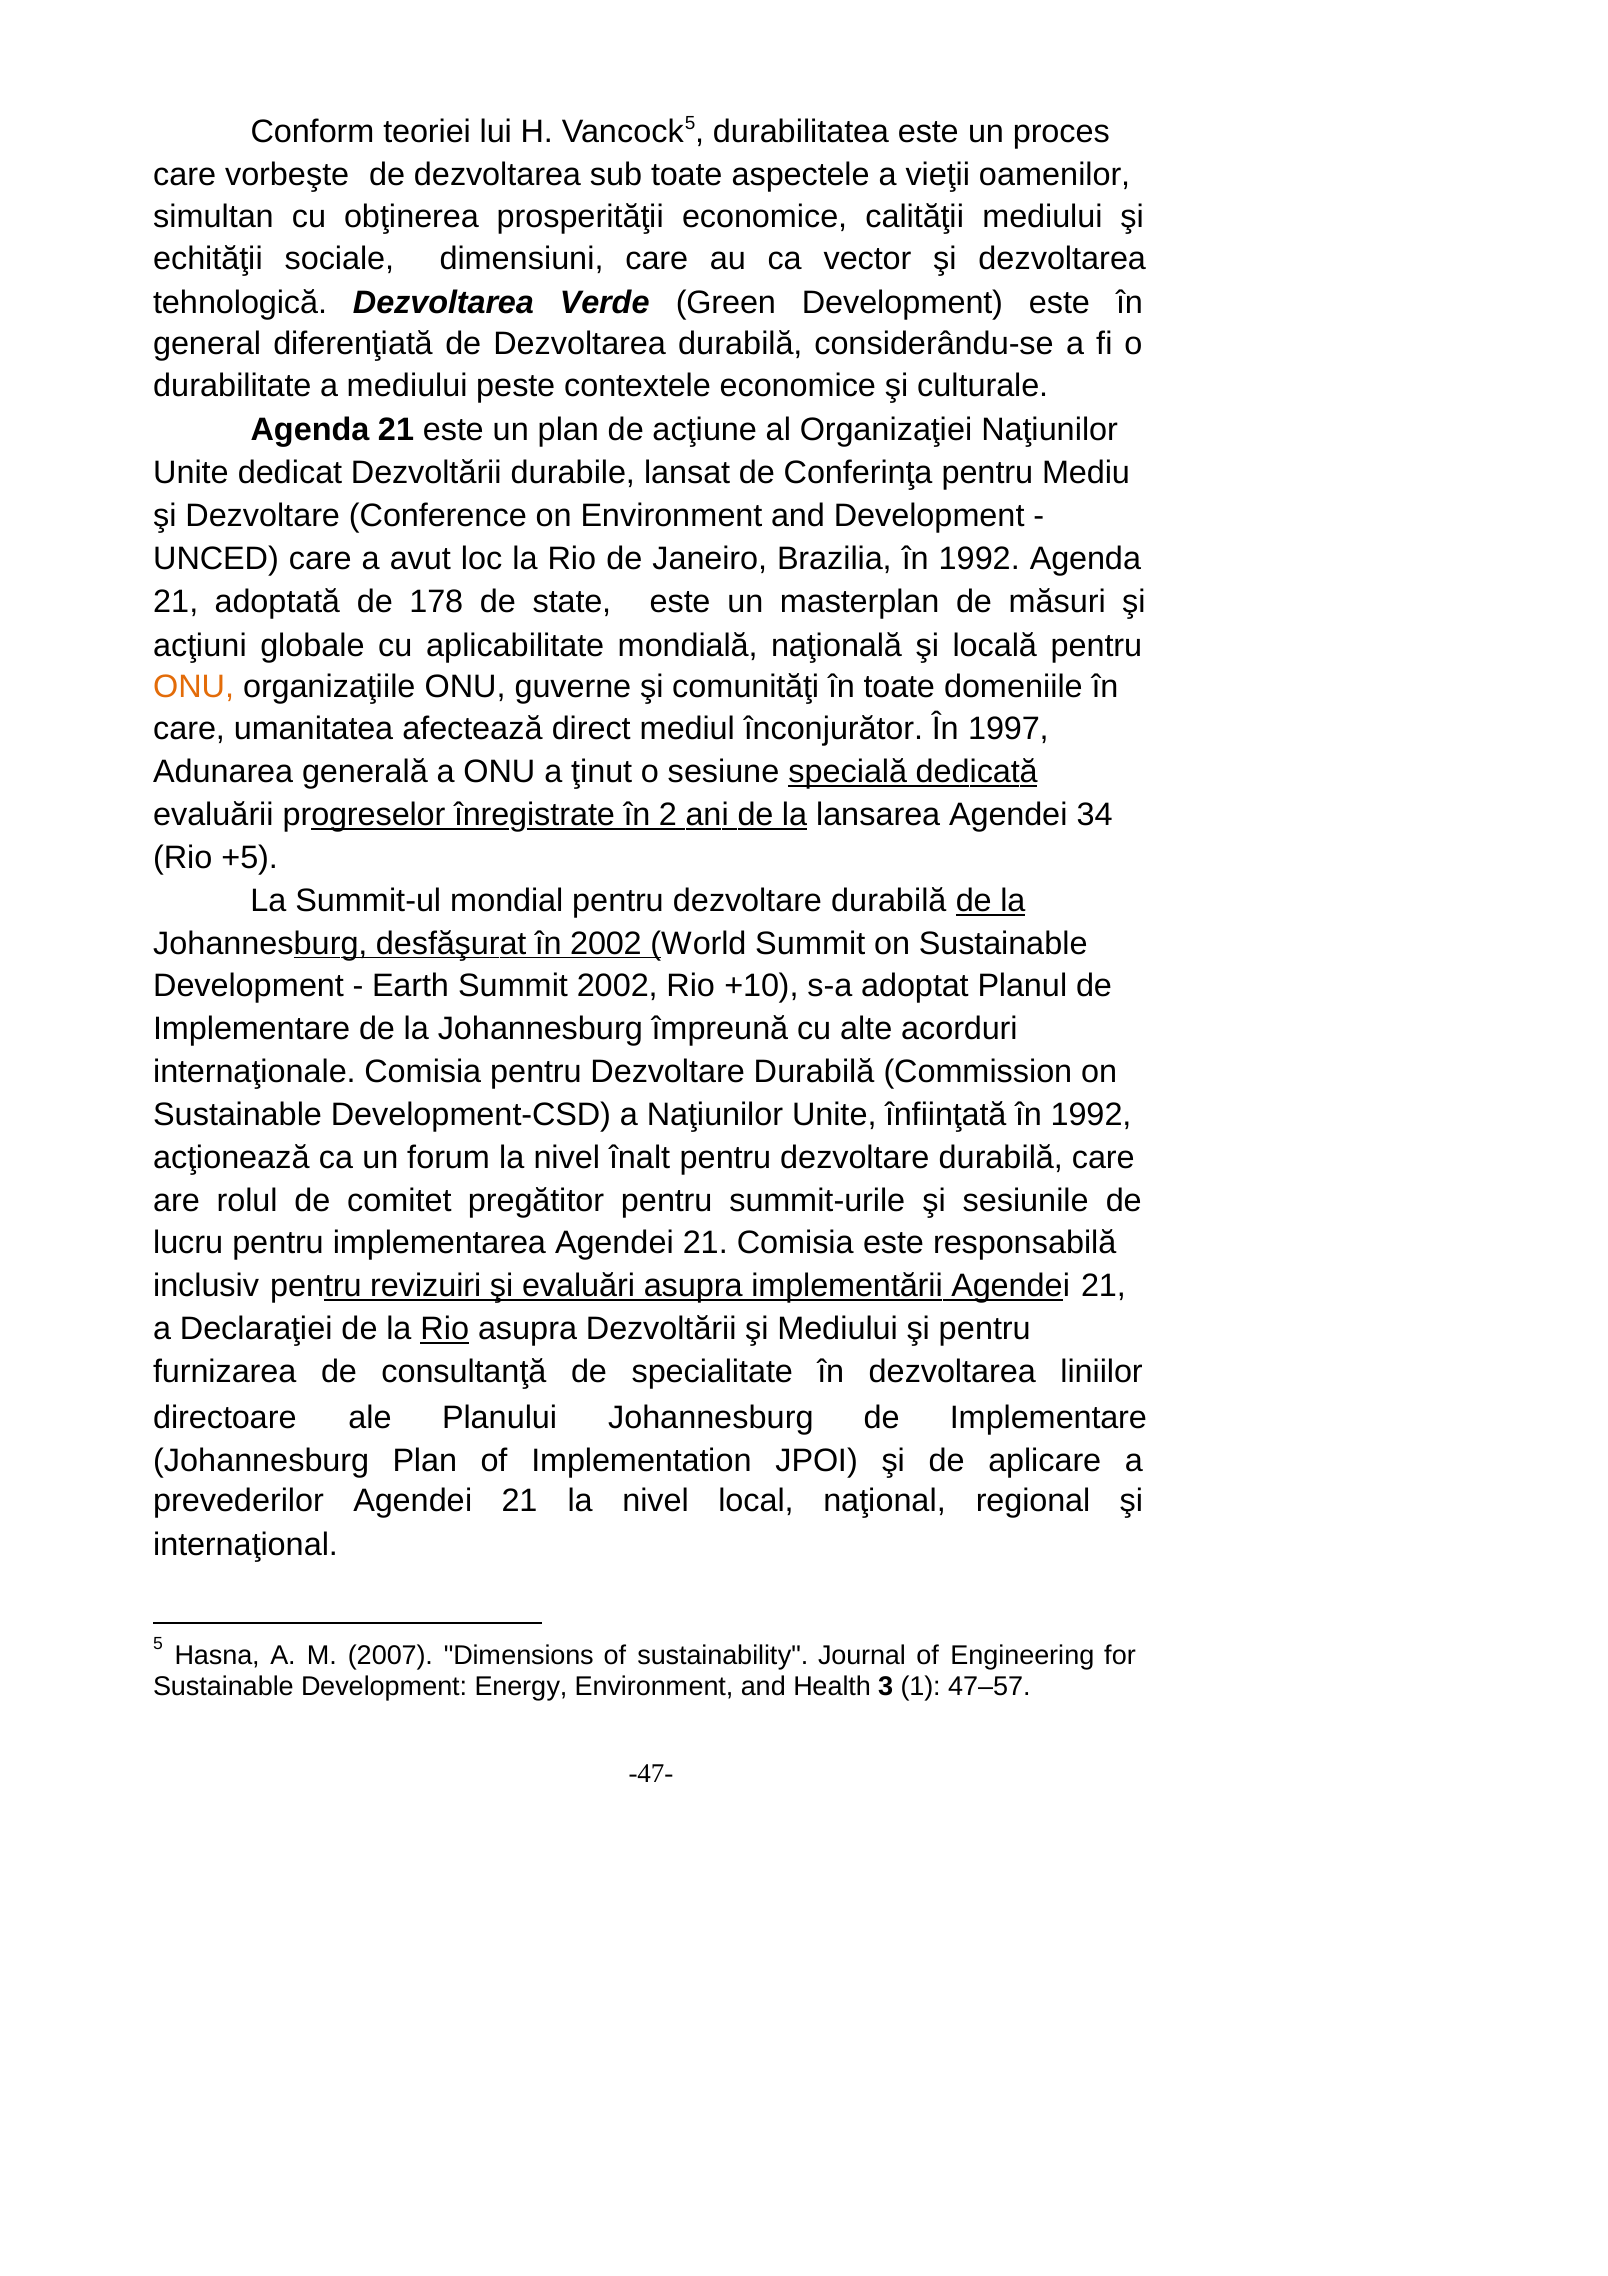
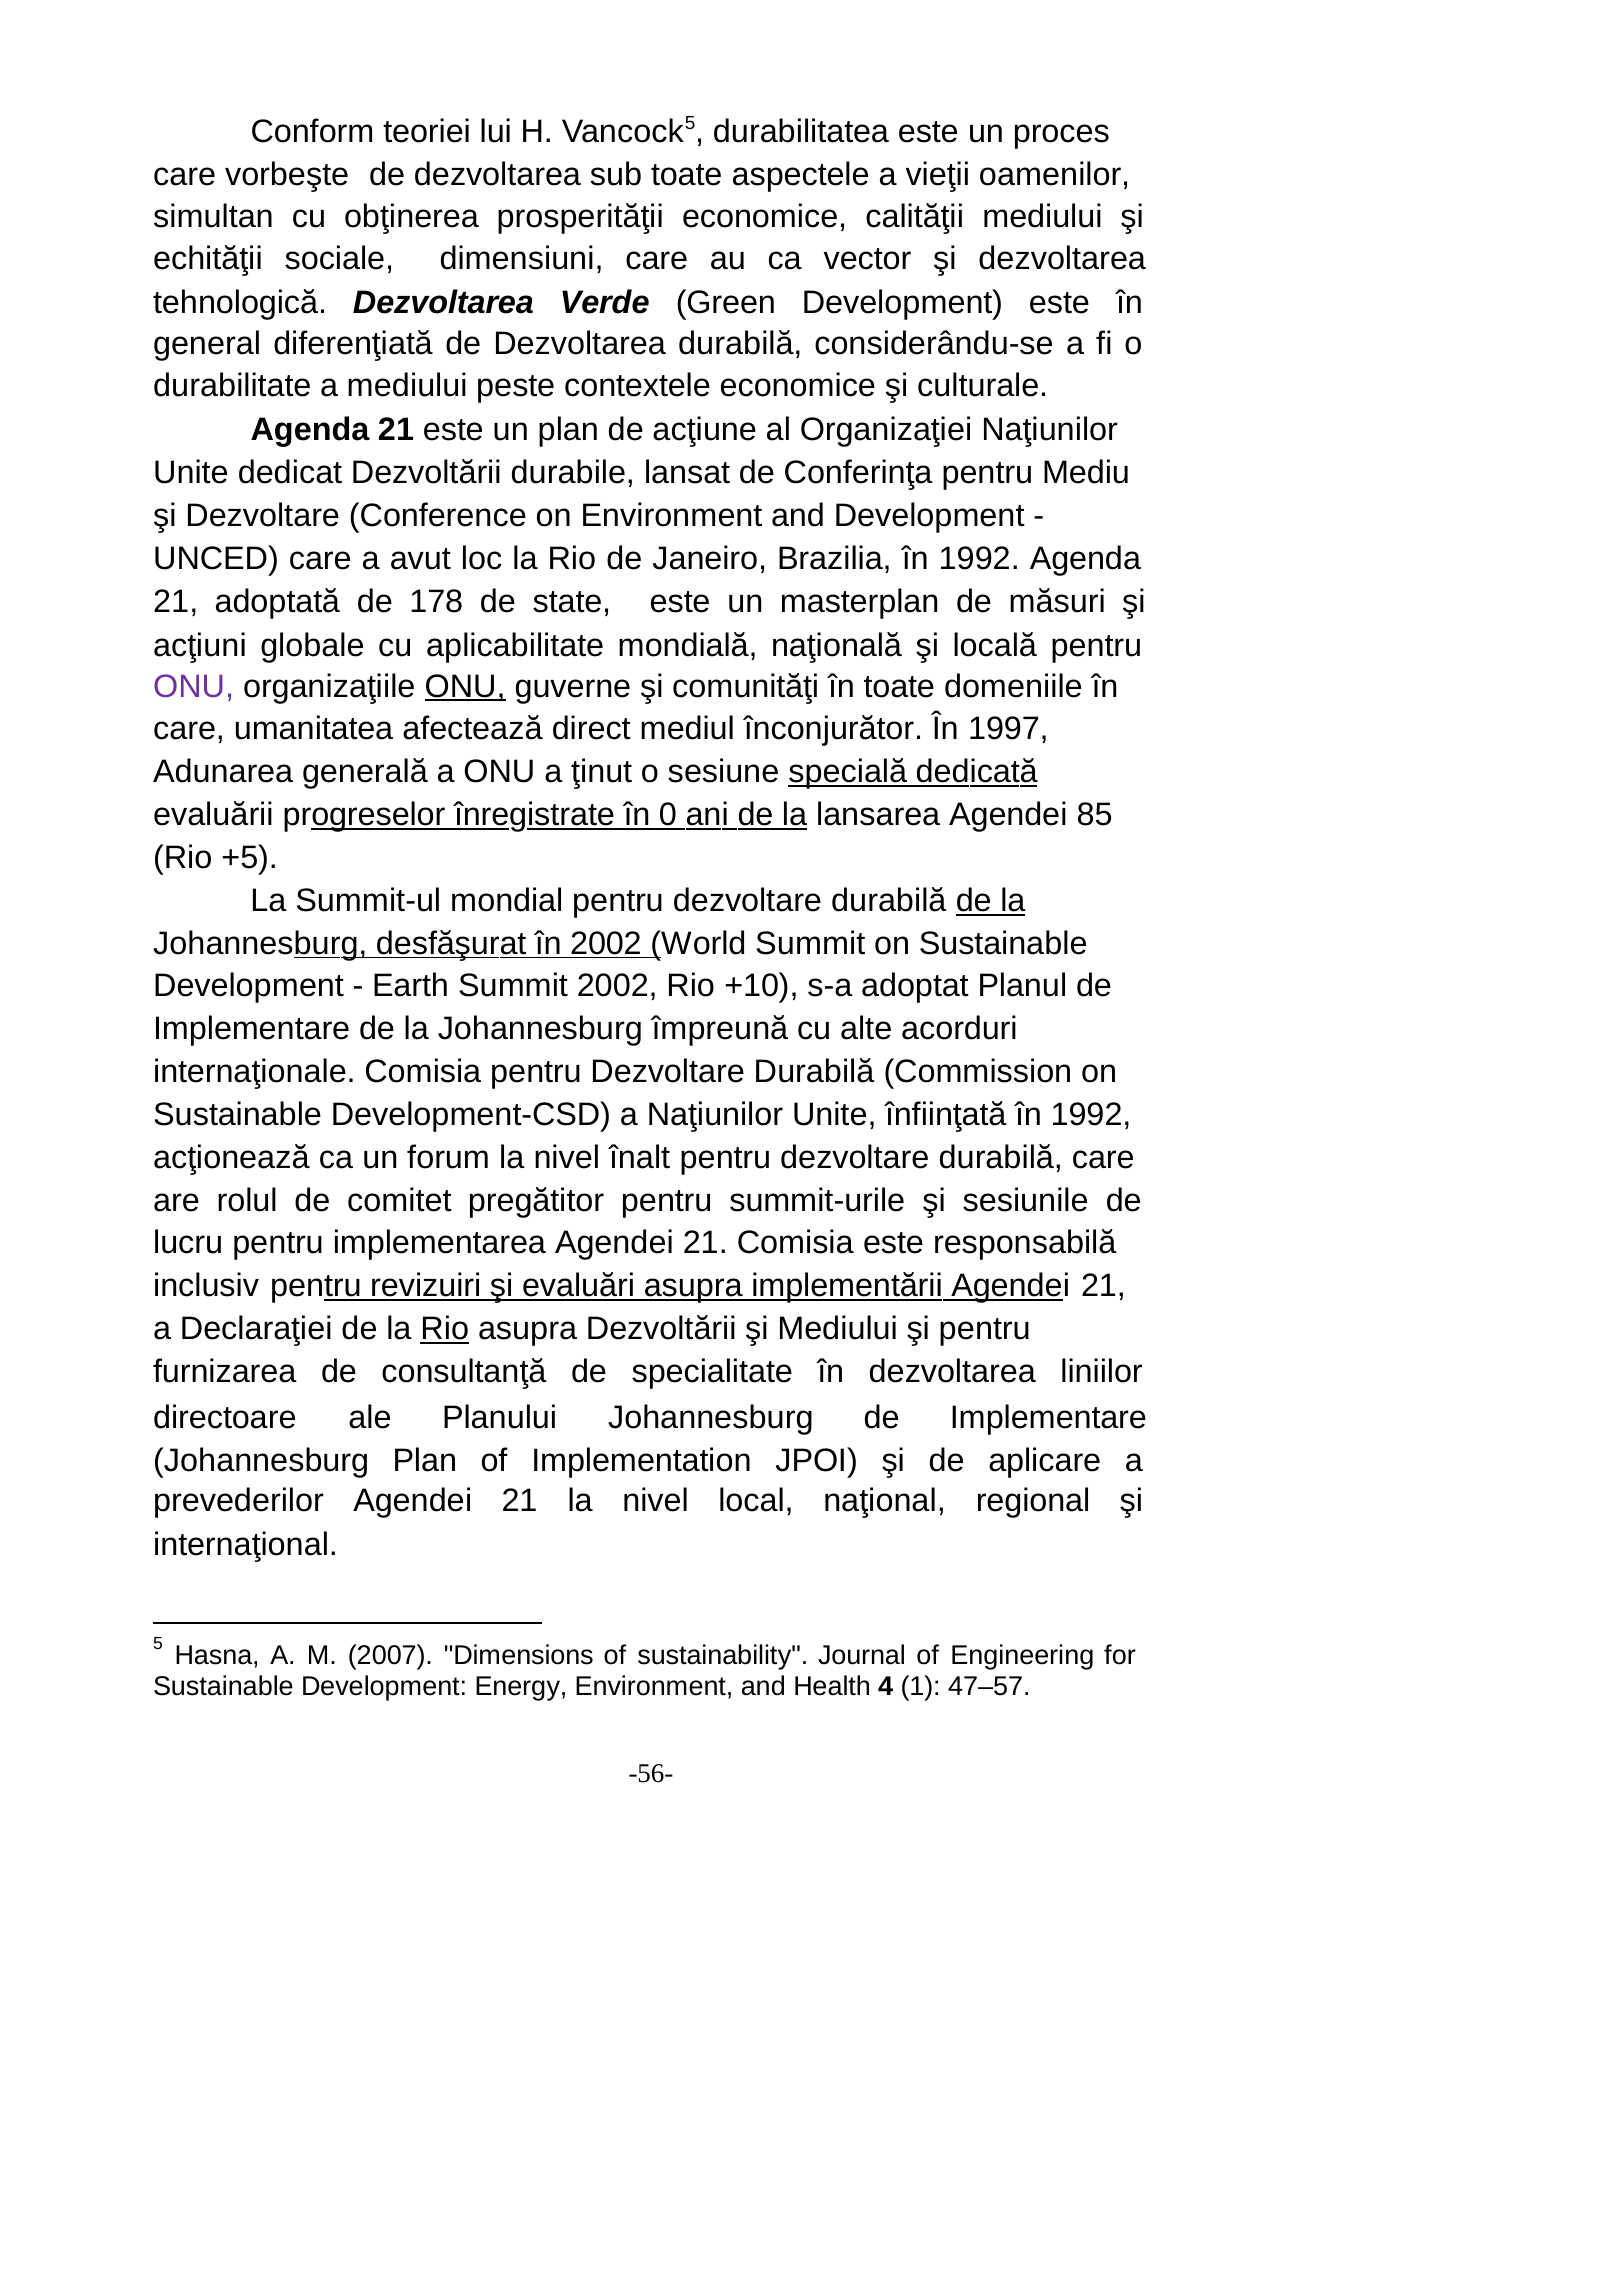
ONU at (194, 686) colour: orange -> purple
ONU at (465, 686) underline: none -> present
2: 2 -> 0
34: 34 -> 85
3: 3 -> 4
-47-: -47- -> -56-
